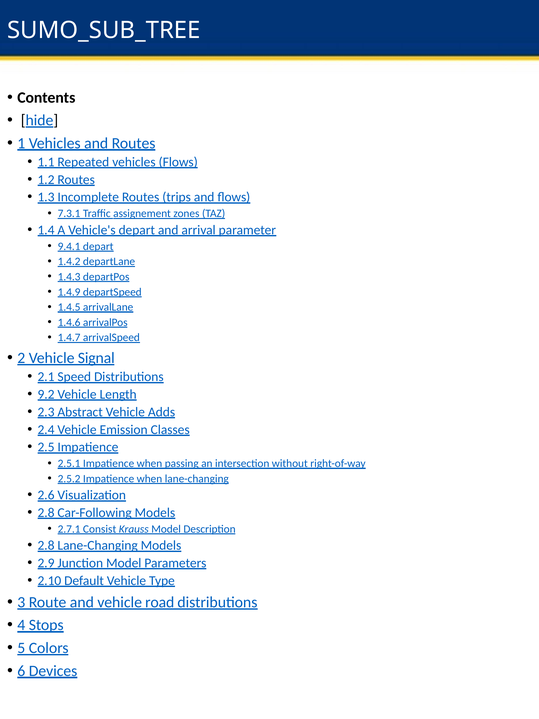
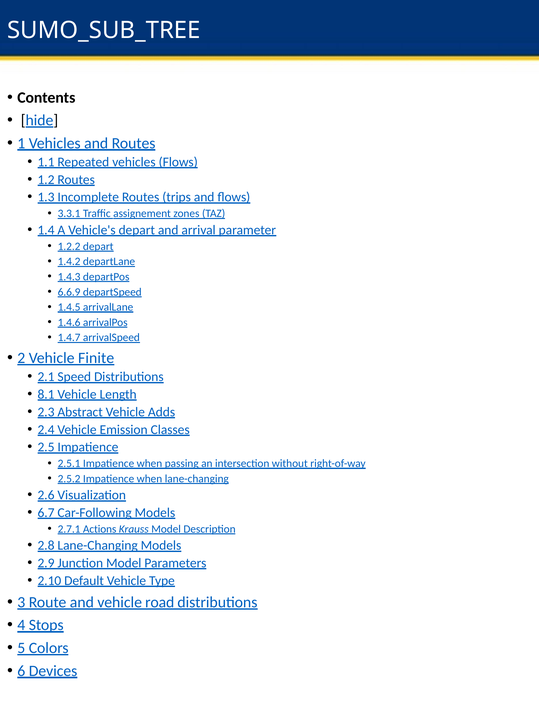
7.3.1: 7.3.1 -> 3.3.1
9.4.1: 9.4.1 -> 1.2.2
1.4.9: 1.4.9 -> 6.6.9
Signal: Signal -> Finite
9.2: 9.2 -> 8.1
2.8 at (46, 512): 2.8 -> 6.7
Consist: Consist -> Actions
